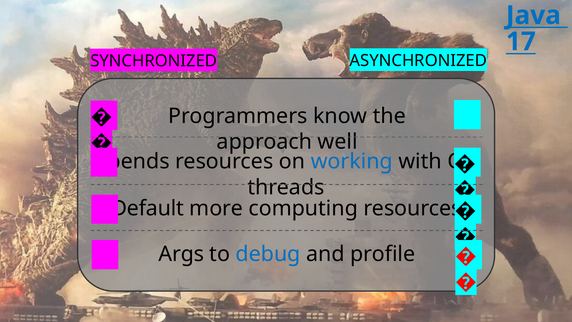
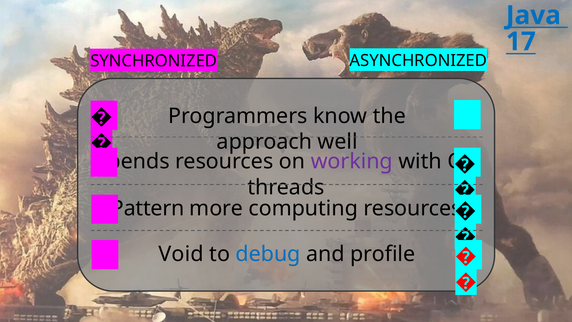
working colour: blue -> purple
Default: Default -> Pattern
Args: Args -> Void
